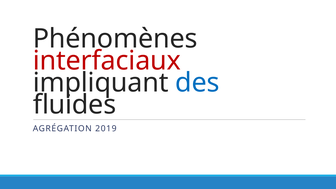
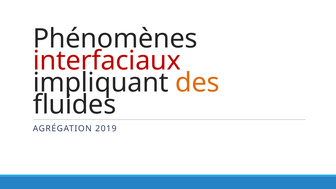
des colour: blue -> orange
